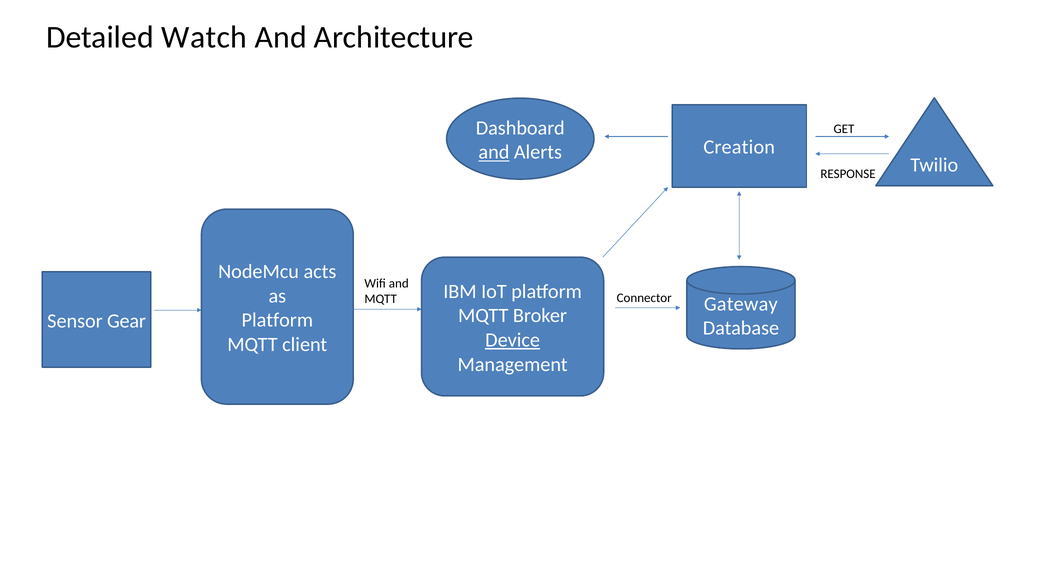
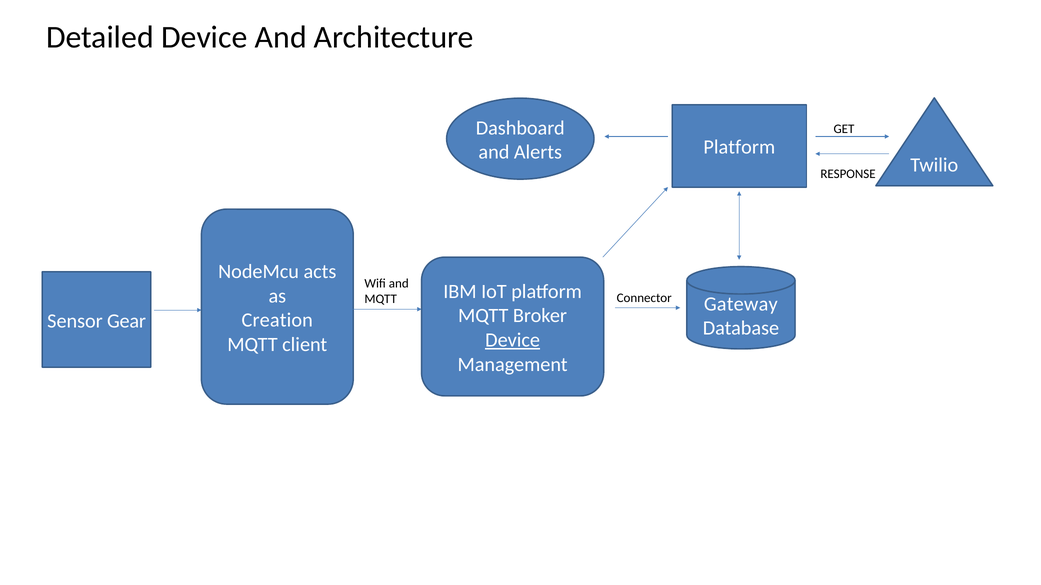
Detailed Watch: Watch -> Device
Creation at (739, 147): Creation -> Platform
and at (494, 152) underline: present -> none
Platform at (277, 321): Platform -> Creation
